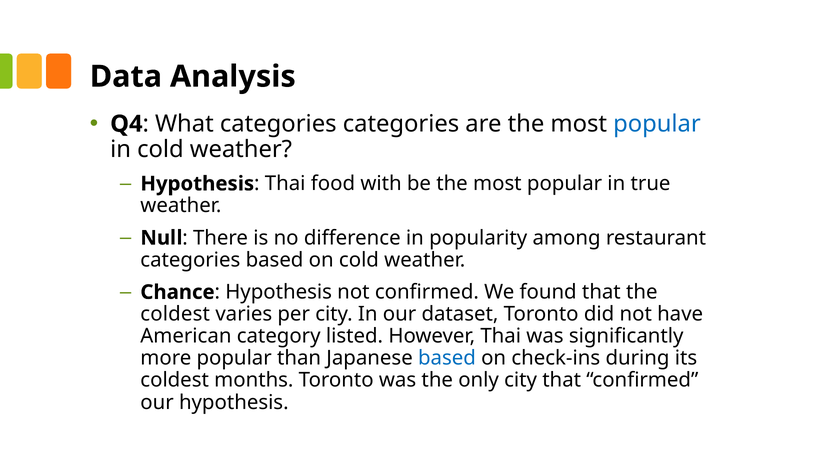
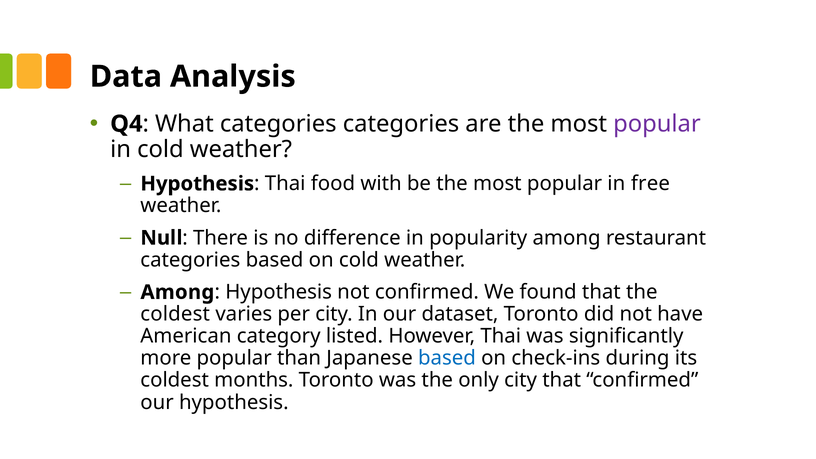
popular at (657, 124) colour: blue -> purple
true: true -> free
Chance at (178, 292): Chance -> Among
